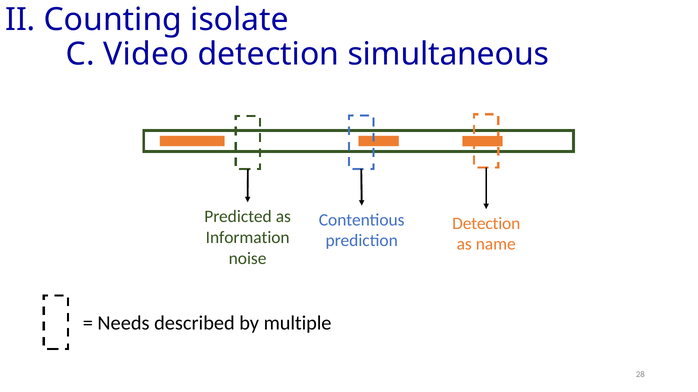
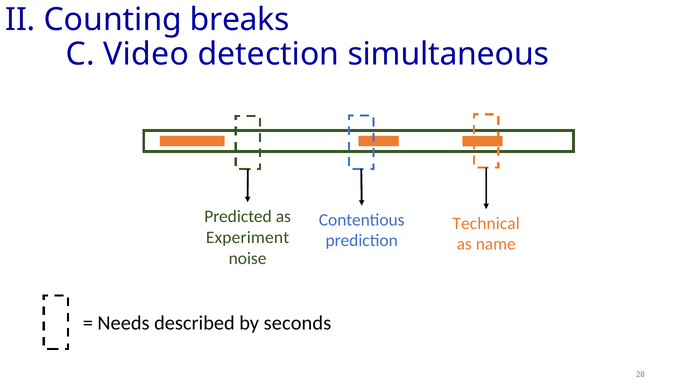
isolate: isolate -> breaks
Detection at (486, 224): Detection -> Technical
Information: Information -> Experiment
multiple: multiple -> seconds
